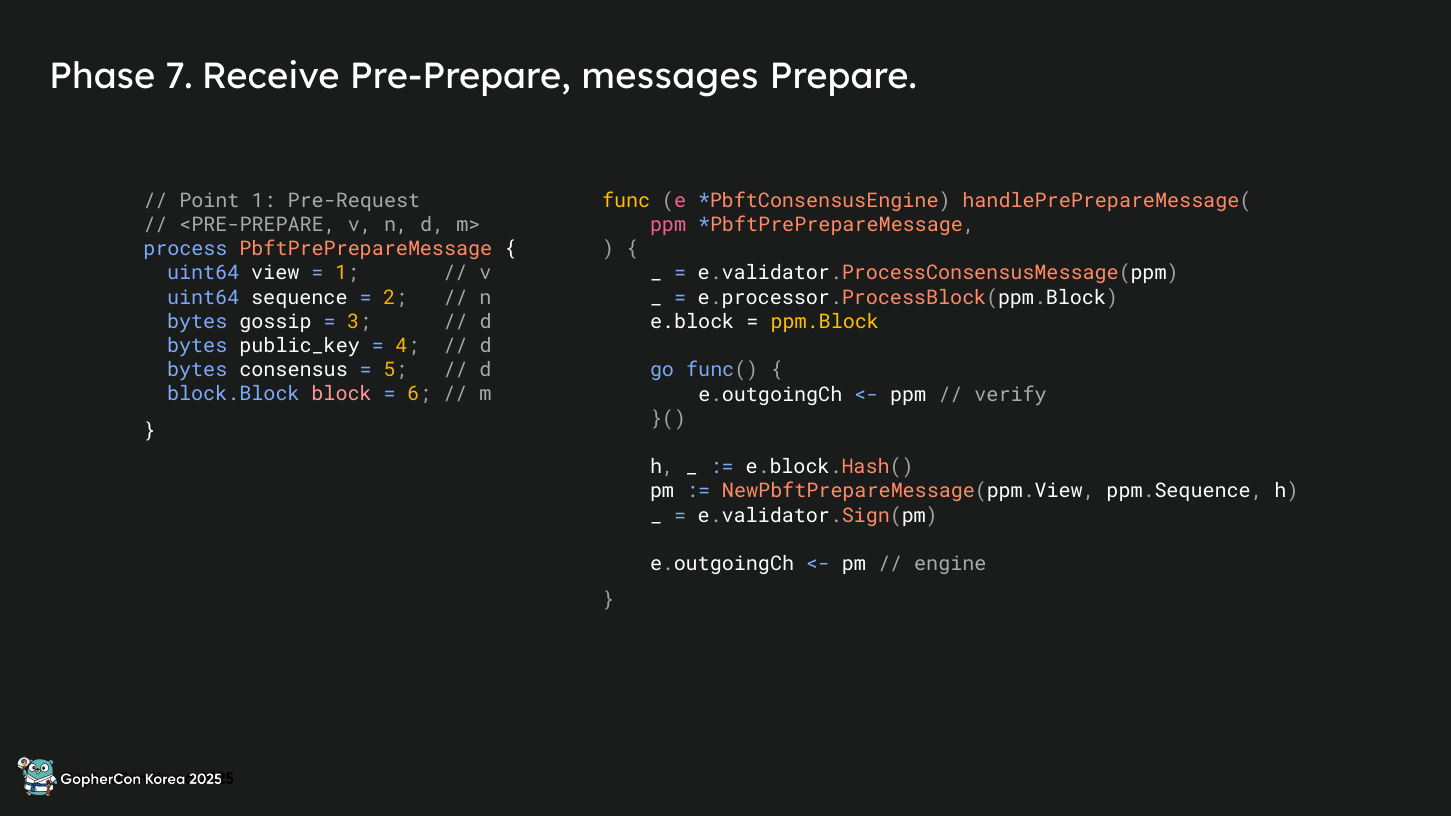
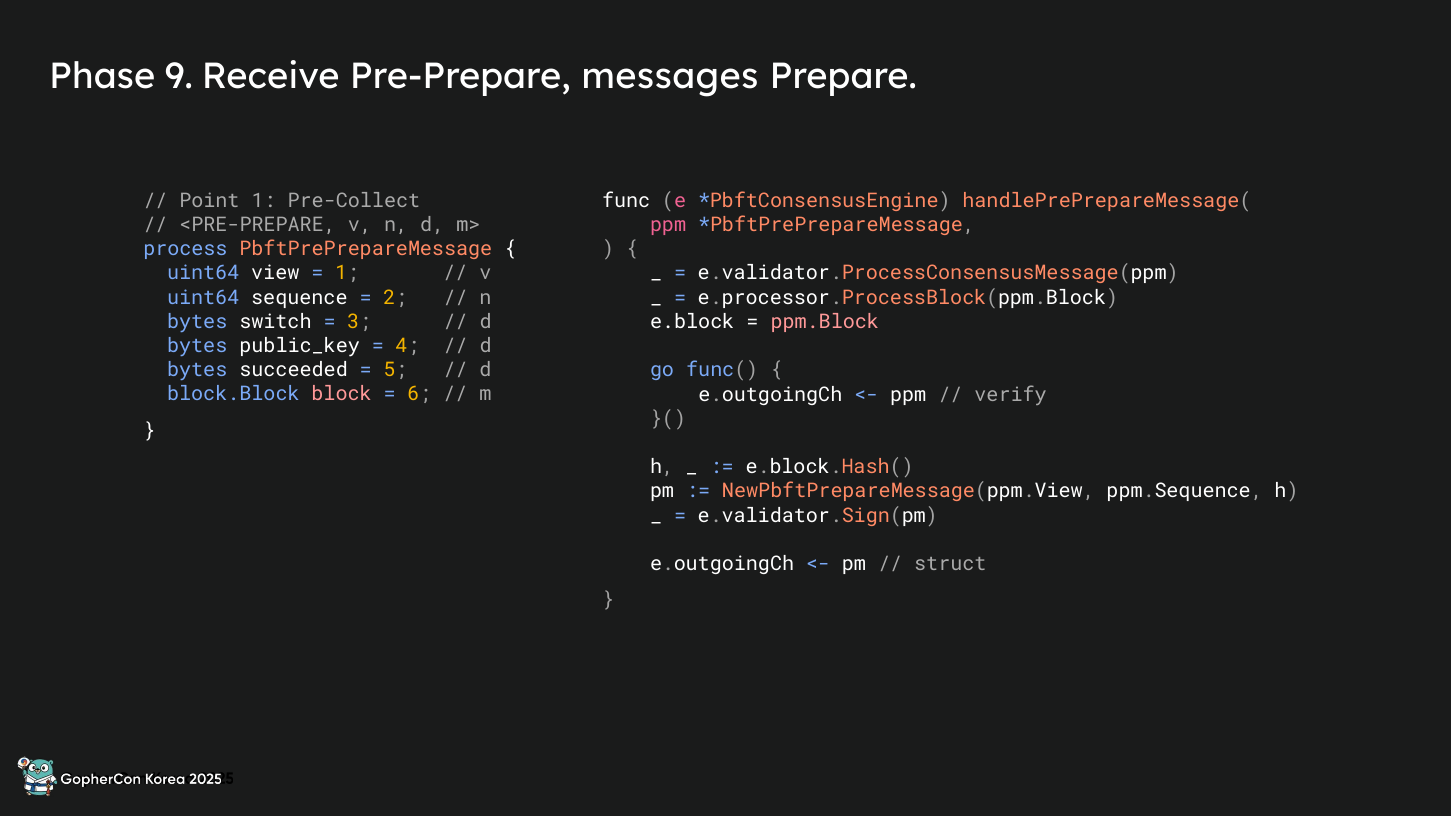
7: 7 -> 9
Pre-Request: Pre-Request -> Pre-Collect
func colour: yellow -> white
gossip: gossip -> switch
ppm.Block colour: yellow -> pink
consensus: consensus -> succeeded
engine: engine -> struct
